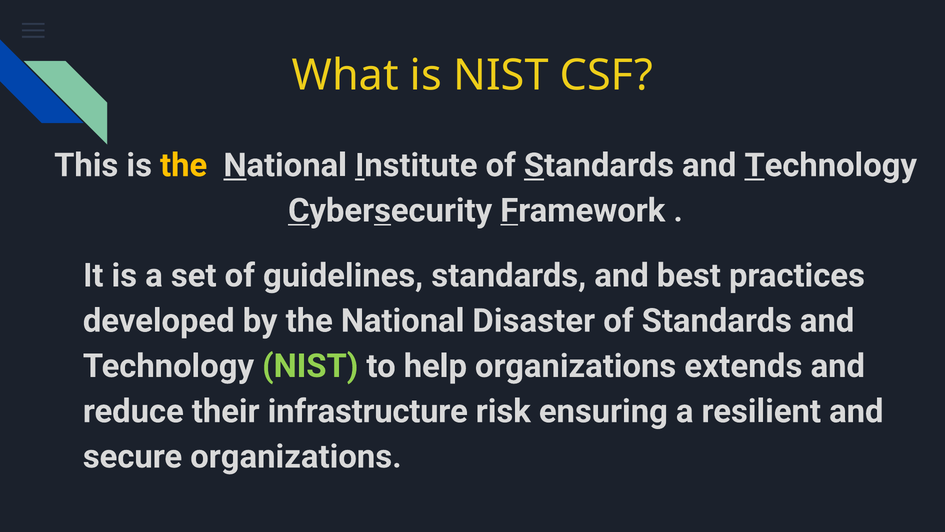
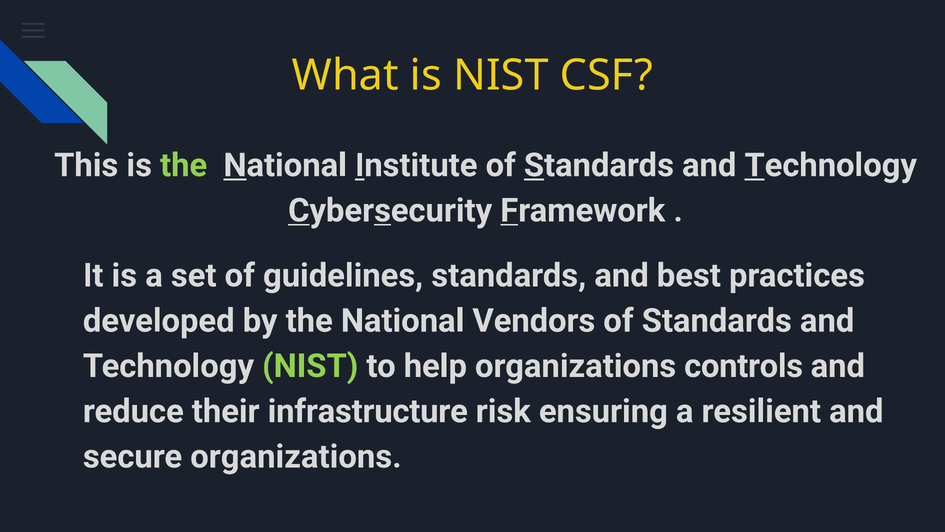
the at (184, 165) colour: yellow -> light green
Disaster: Disaster -> Vendors
extends: extends -> controls
